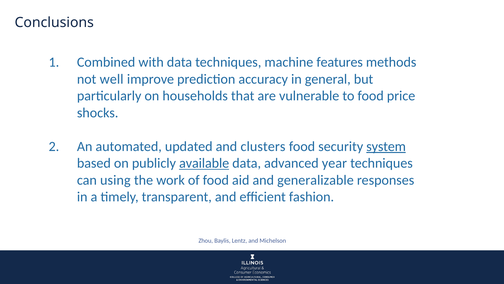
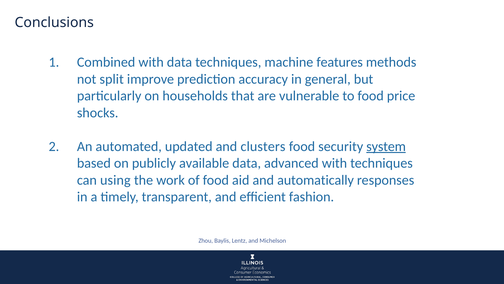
well: well -> split
available underline: present -> none
advanced year: year -> with
generalizable: generalizable -> automatically
